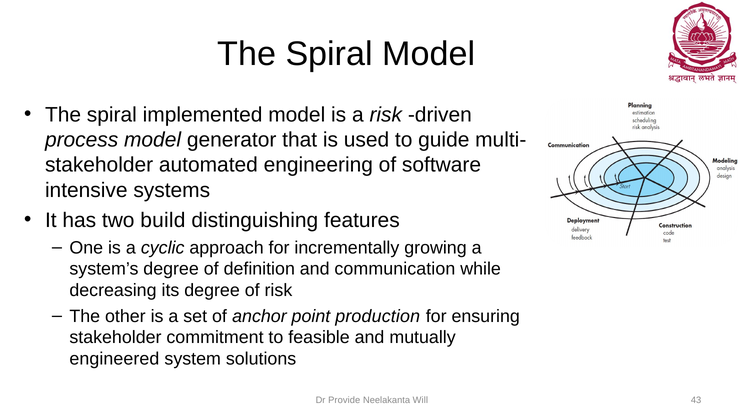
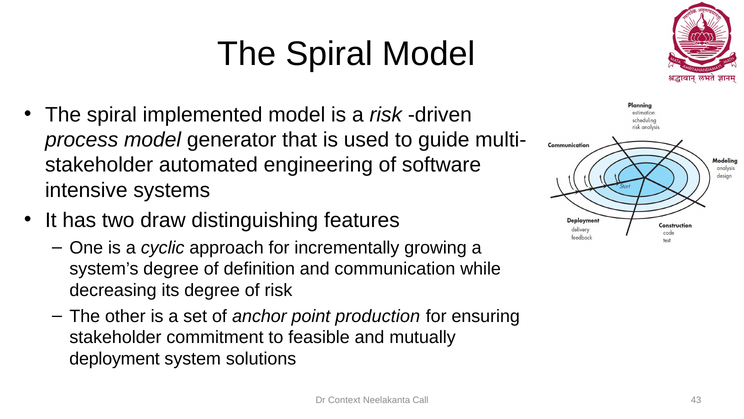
build: build -> draw
engineered: engineered -> deployment
Provide: Provide -> Context
Will: Will -> Call
